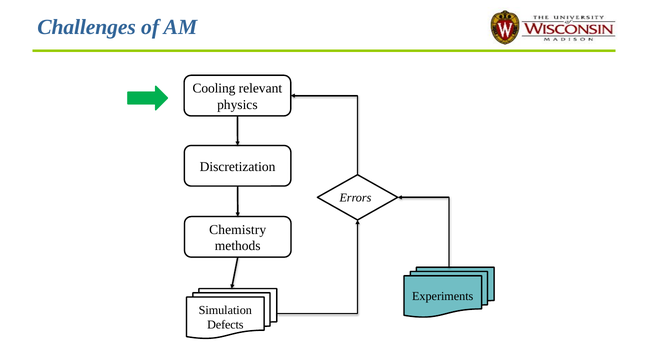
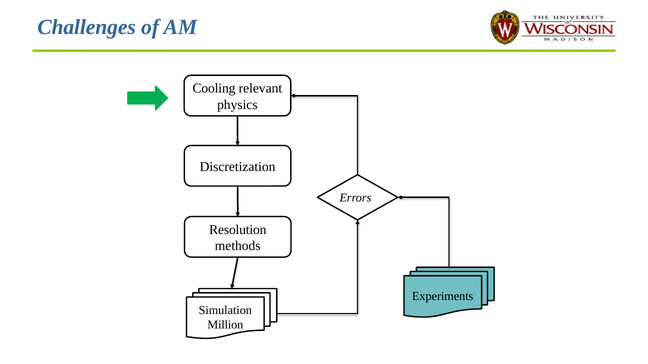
Chemistry: Chemistry -> Resolution
Defects: Defects -> Million
